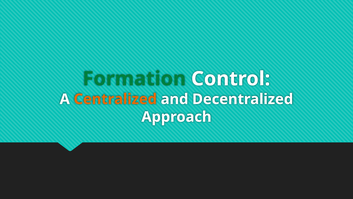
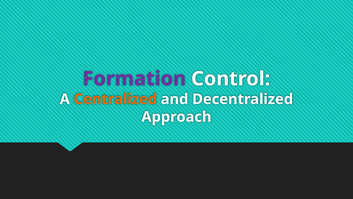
Formation colour: green -> purple
